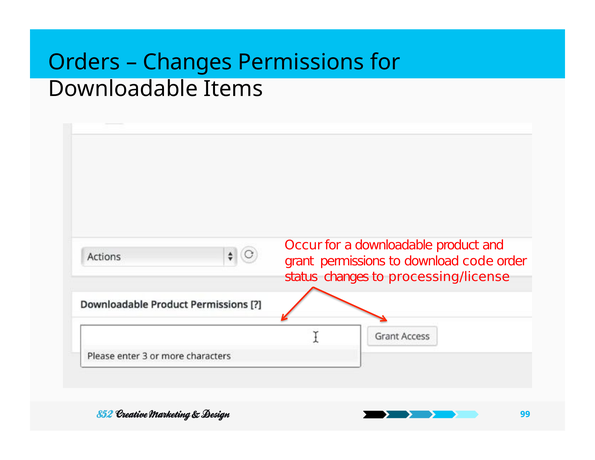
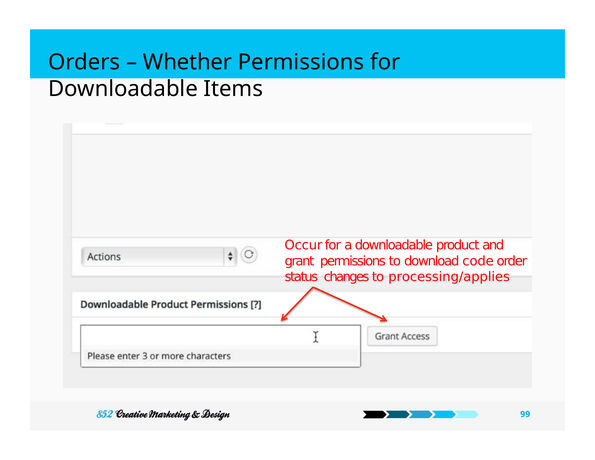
Changes at (188, 62): Changes -> Whether
processing/license: processing/license -> processing/applies
